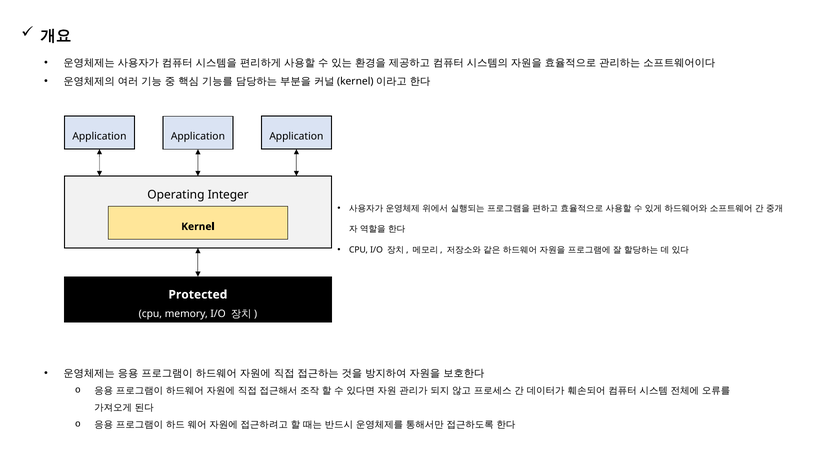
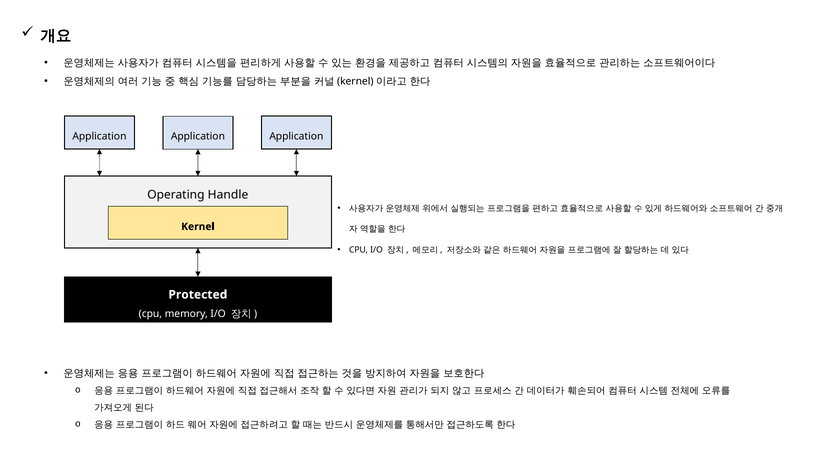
Integer: Integer -> Handle
